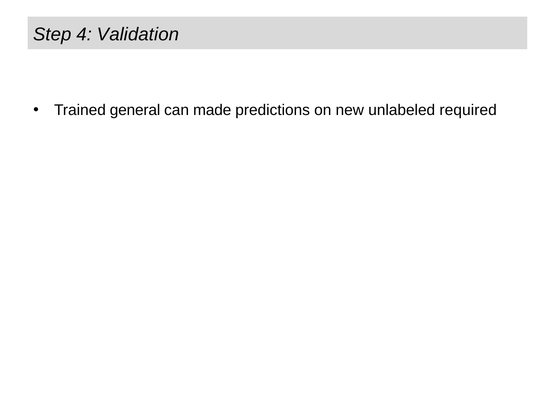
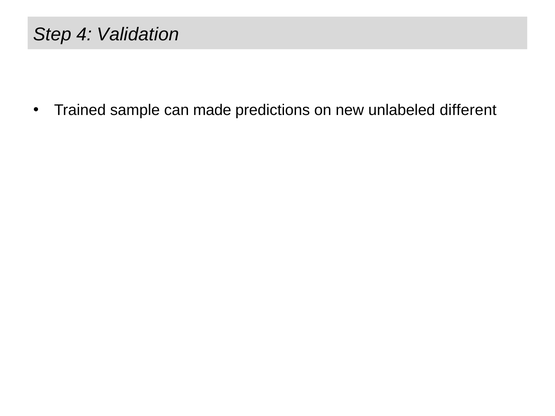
general: general -> sample
required: required -> different
